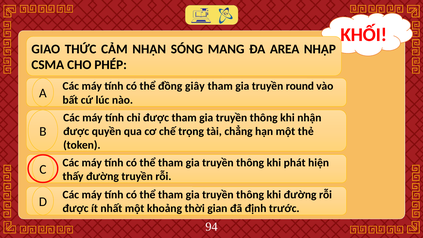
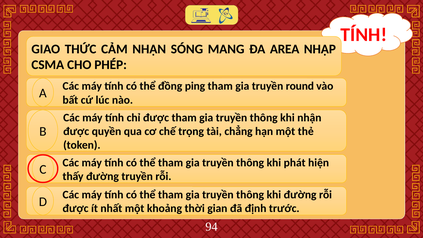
KHỐI at (364, 35): KHỐI -> TÍNH
giây: giây -> ping
